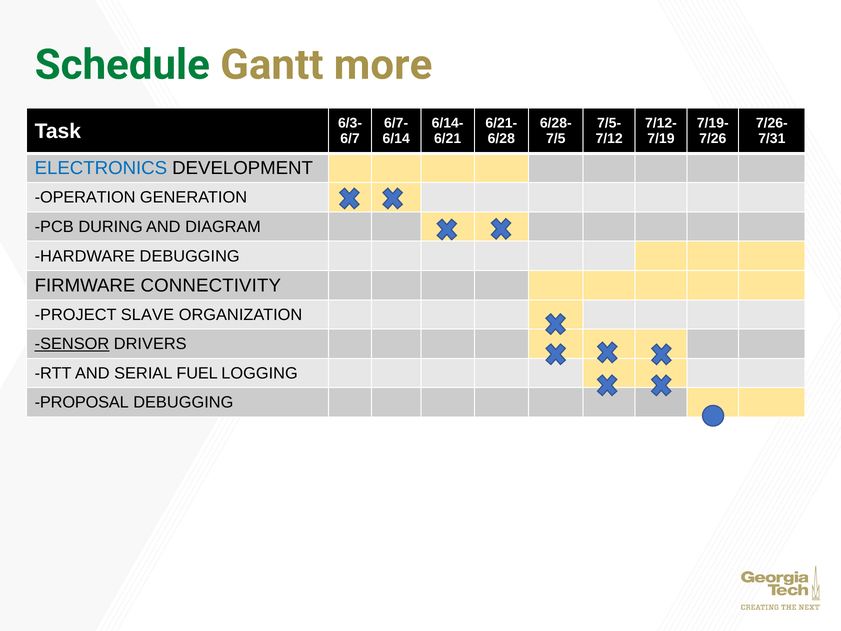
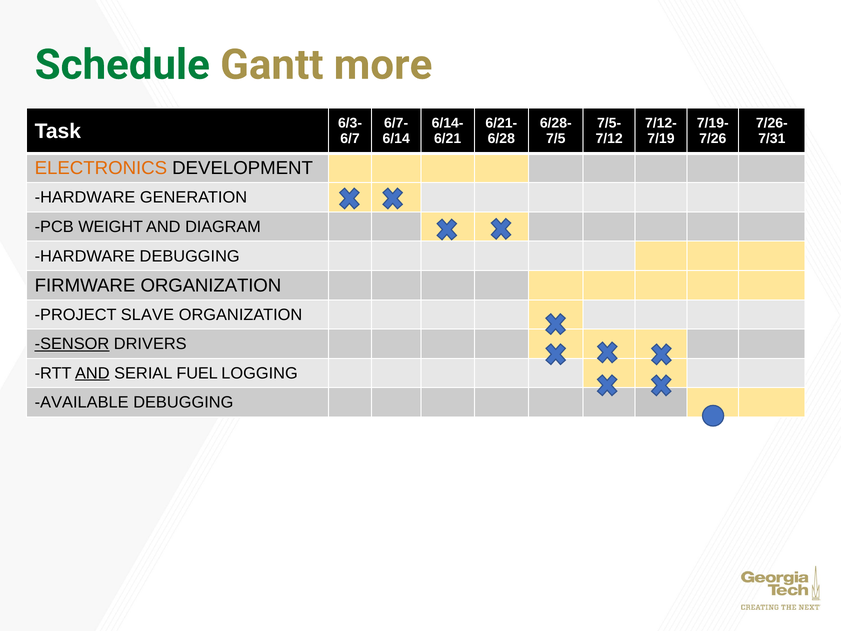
ELECTRONICS colour: blue -> orange
OPERATION at (85, 197): OPERATION -> HARDWARE
DURING: DURING -> WEIGHT
FIRMWARE CONNECTIVITY: CONNECTIVITY -> ORGANIZATION
AND at (92, 373) underline: none -> present
PROPOSAL: PROPOSAL -> AVAILABLE
